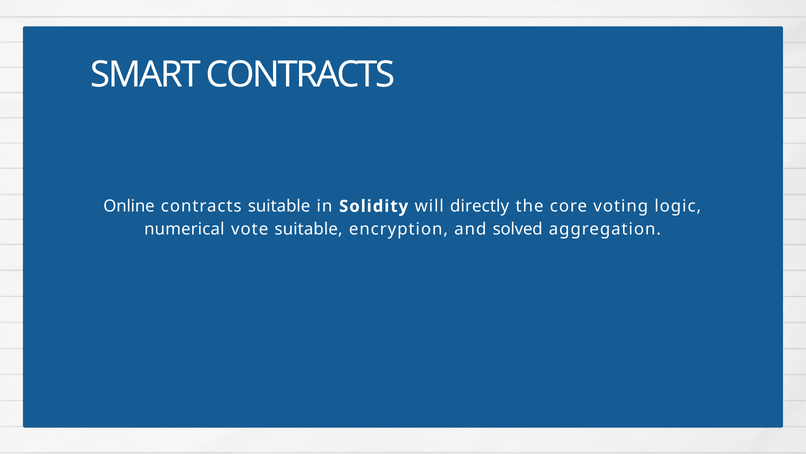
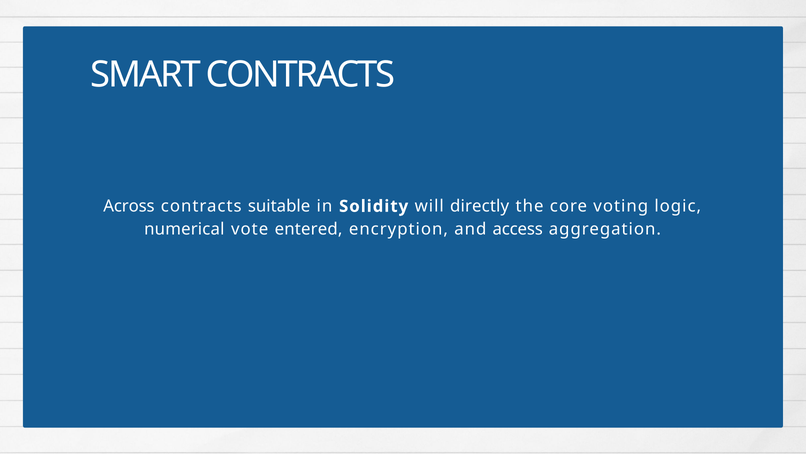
Online: Online -> Across
vote suitable: suitable -> entered
solved: solved -> access
